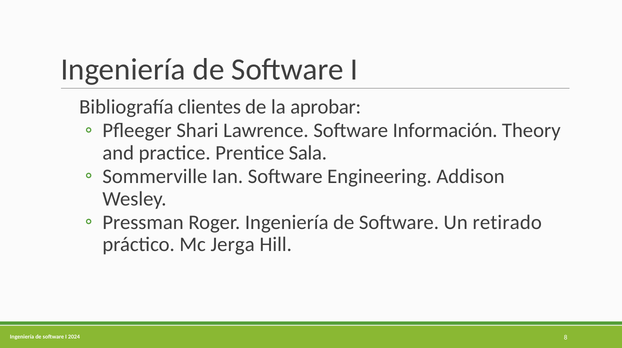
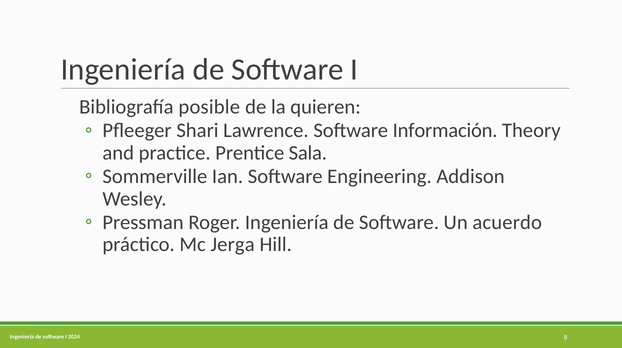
clientes: clientes -> posible
aprobar: aprobar -> quieren
retirado: retirado -> acuerdo
